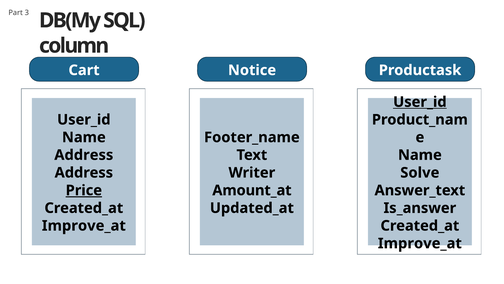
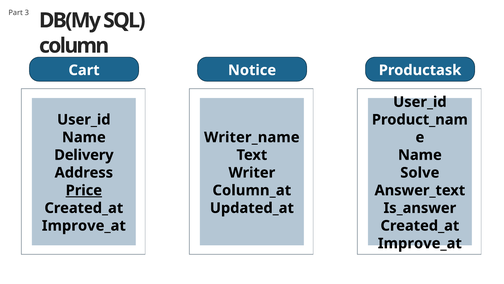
User_id at (420, 102) underline: present -> none
Footer_name: Footer_name -> Writer_name
Address at (84, 155): Address -> Delivery
Amount_at: Amount_at -> Column_at
